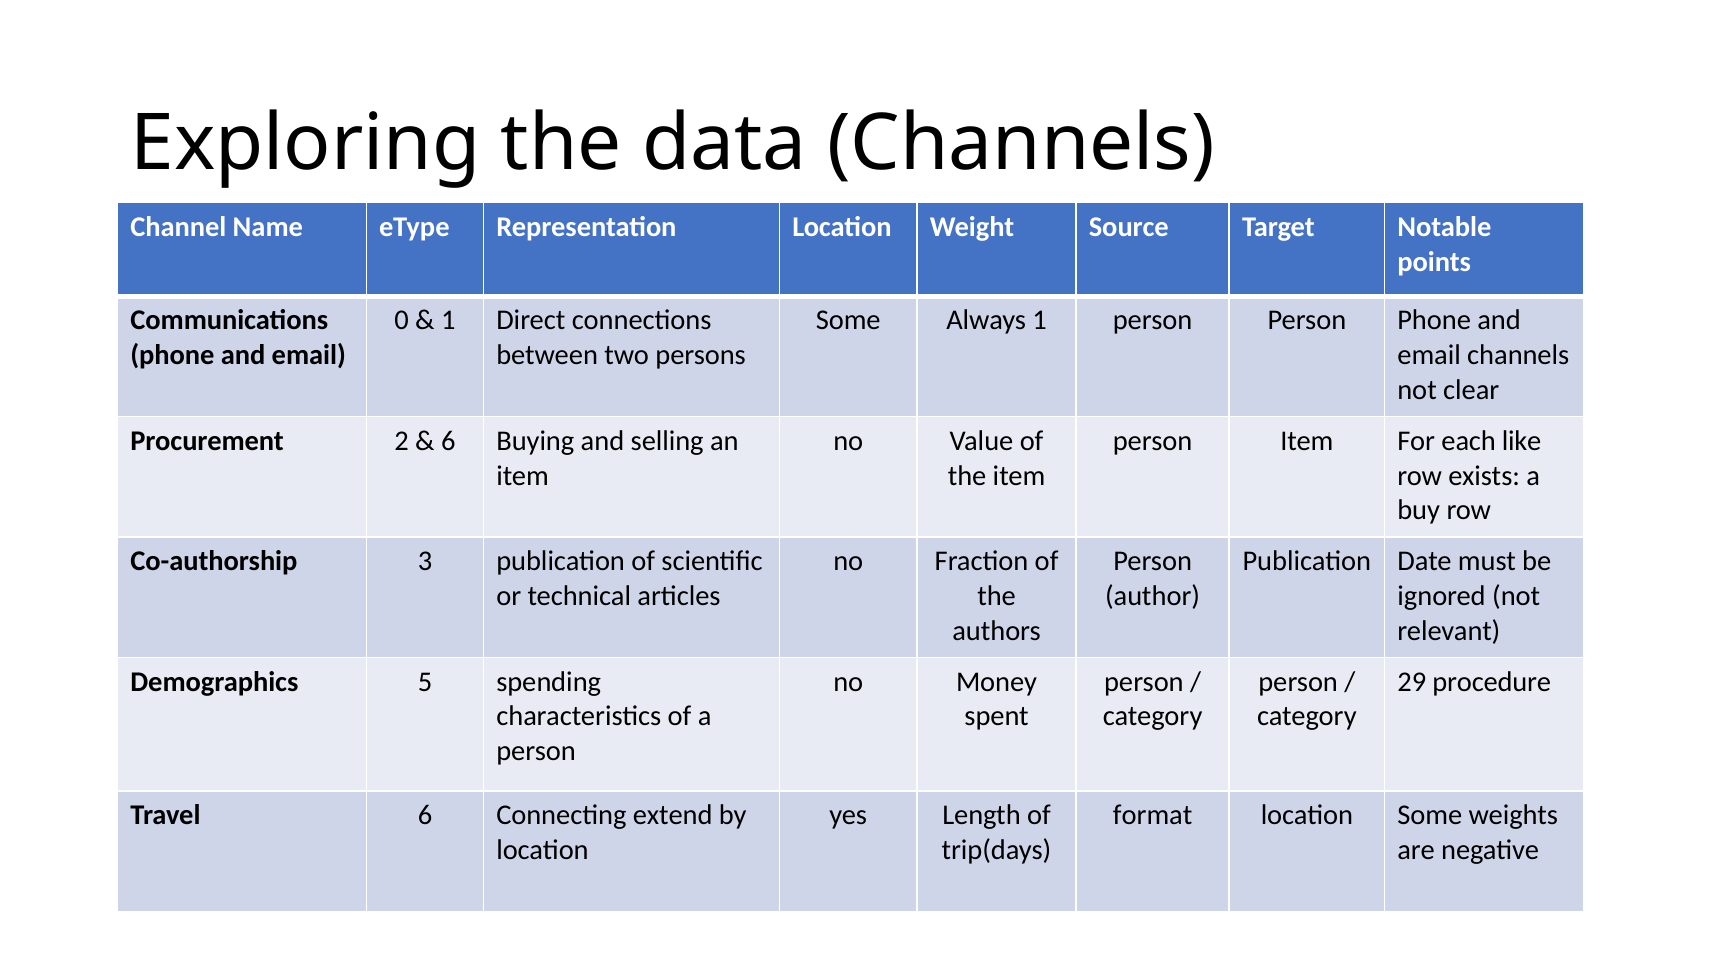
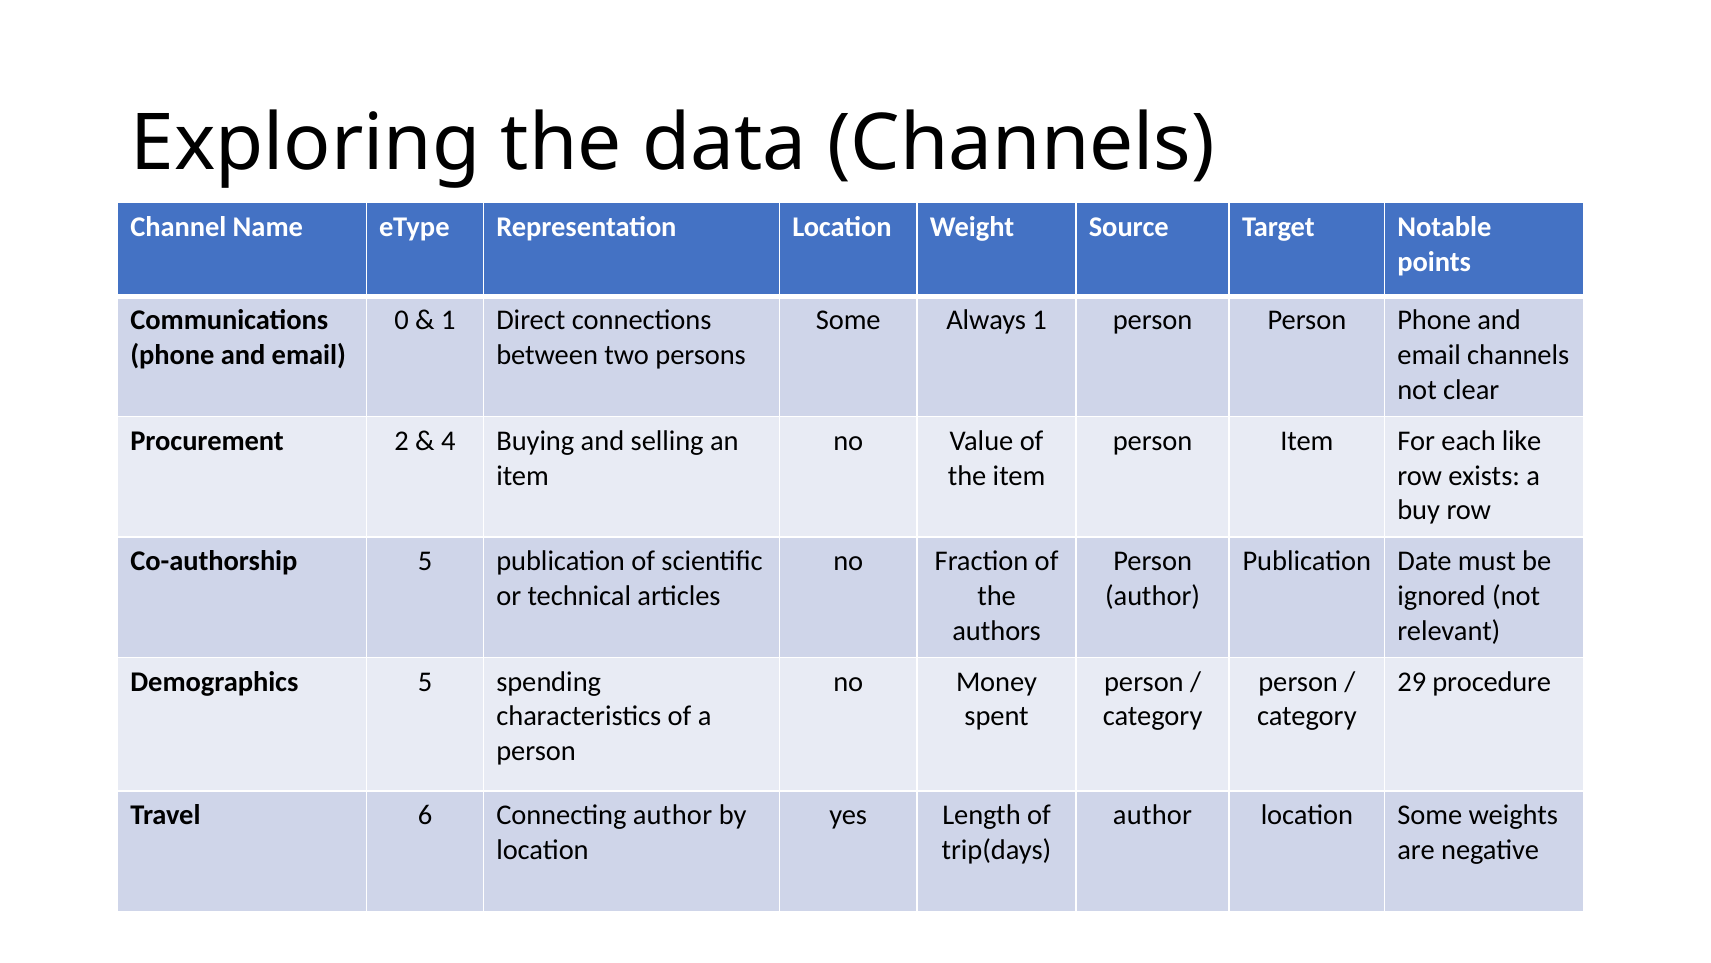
6 at (448, 441): 6 -> 4
Co-authorship 3: 3 -> 5
Connecting extend: extend -> author
format at (1153, 815): format -> author
